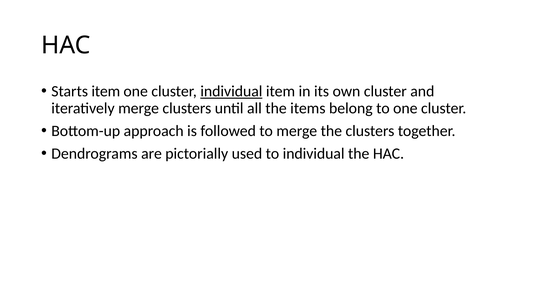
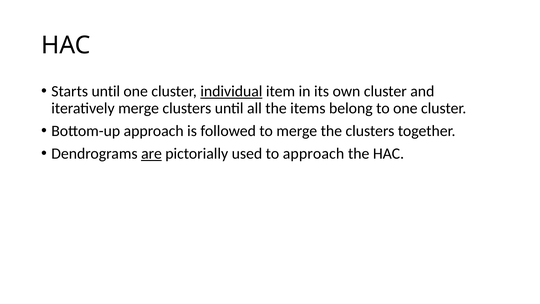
Starts item: item -> until
are underline: none -> present
to individual: individual -> approach
